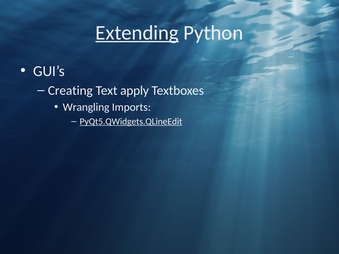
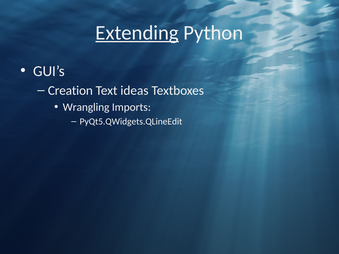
Creating: Creating -> Creation
apply: apply -> ideas
PyQt5.QWidgets.QLineEdit underline: present -> none
